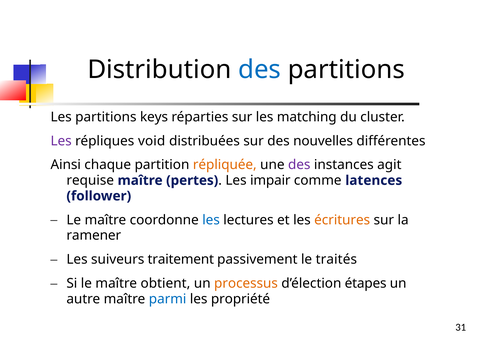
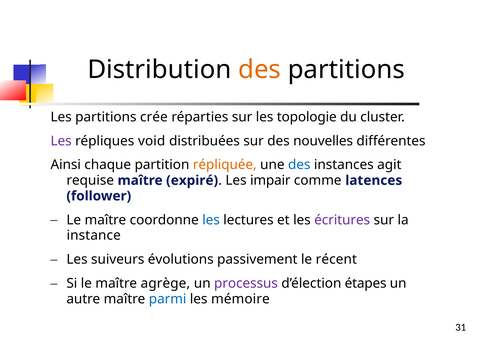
des at (260, 70) colour: blue -> orange
keys: keys -> crée
matching: matching -> topologie
des at (299, 165) colour: purple -> blue
pertes: pertes -> expiré
écritures colour: orange -> purple
ramener: ramener -> instance
traitement: traitement -> évolutions
traités: traités -> récent
obtient: obtient -> agrège
processus colour: orange -> purple
propriété: propriété -> mémoire
